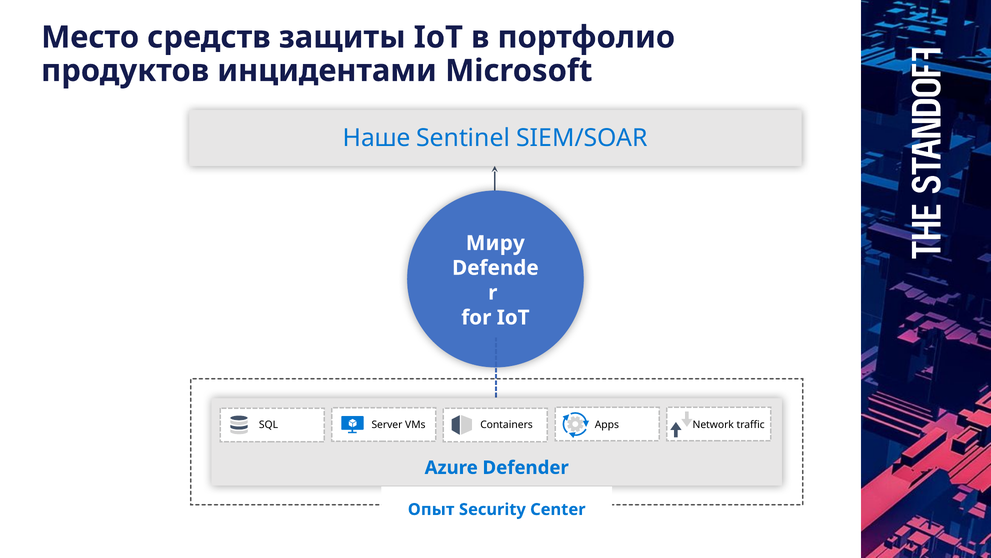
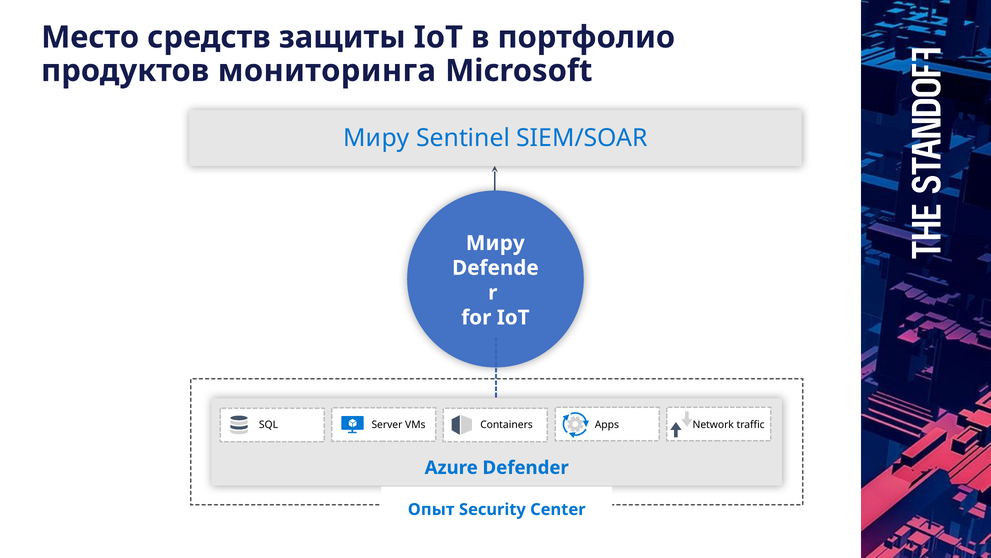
инцидентами: инцидентами -> мониторинга
Наше at (377, 138): Наше -> Миру
